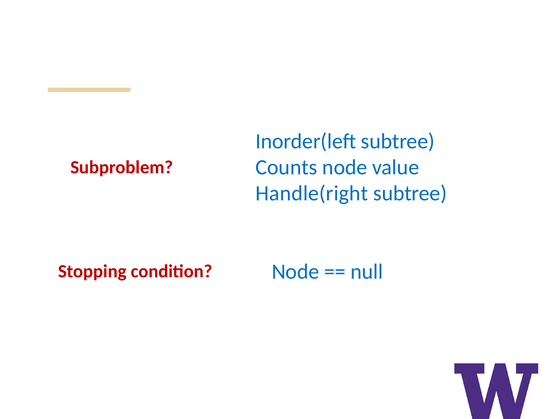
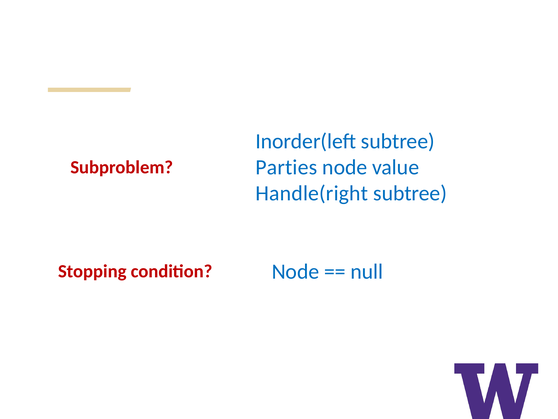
Counts: Counts -> Parties
